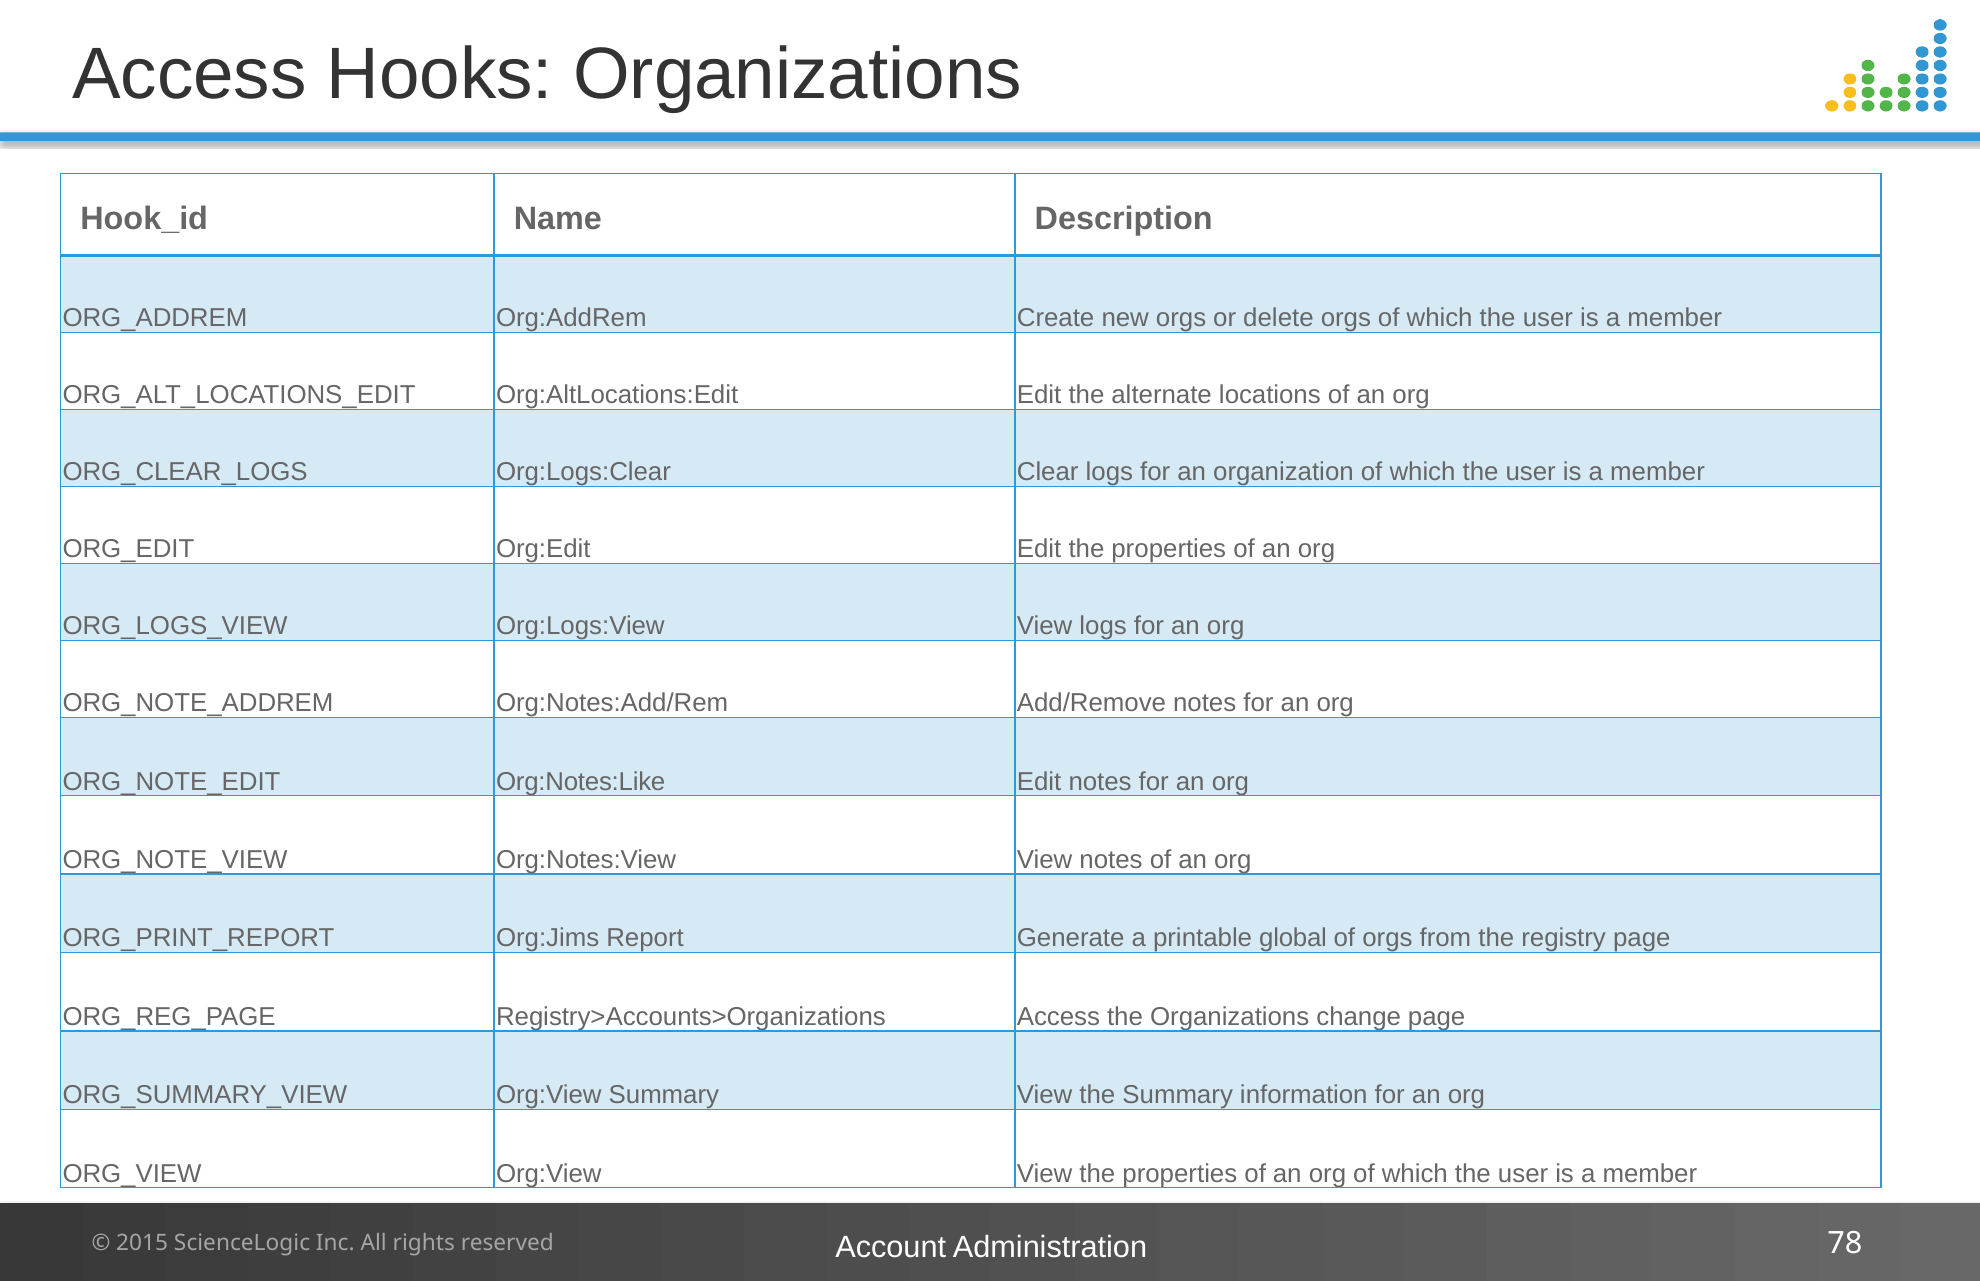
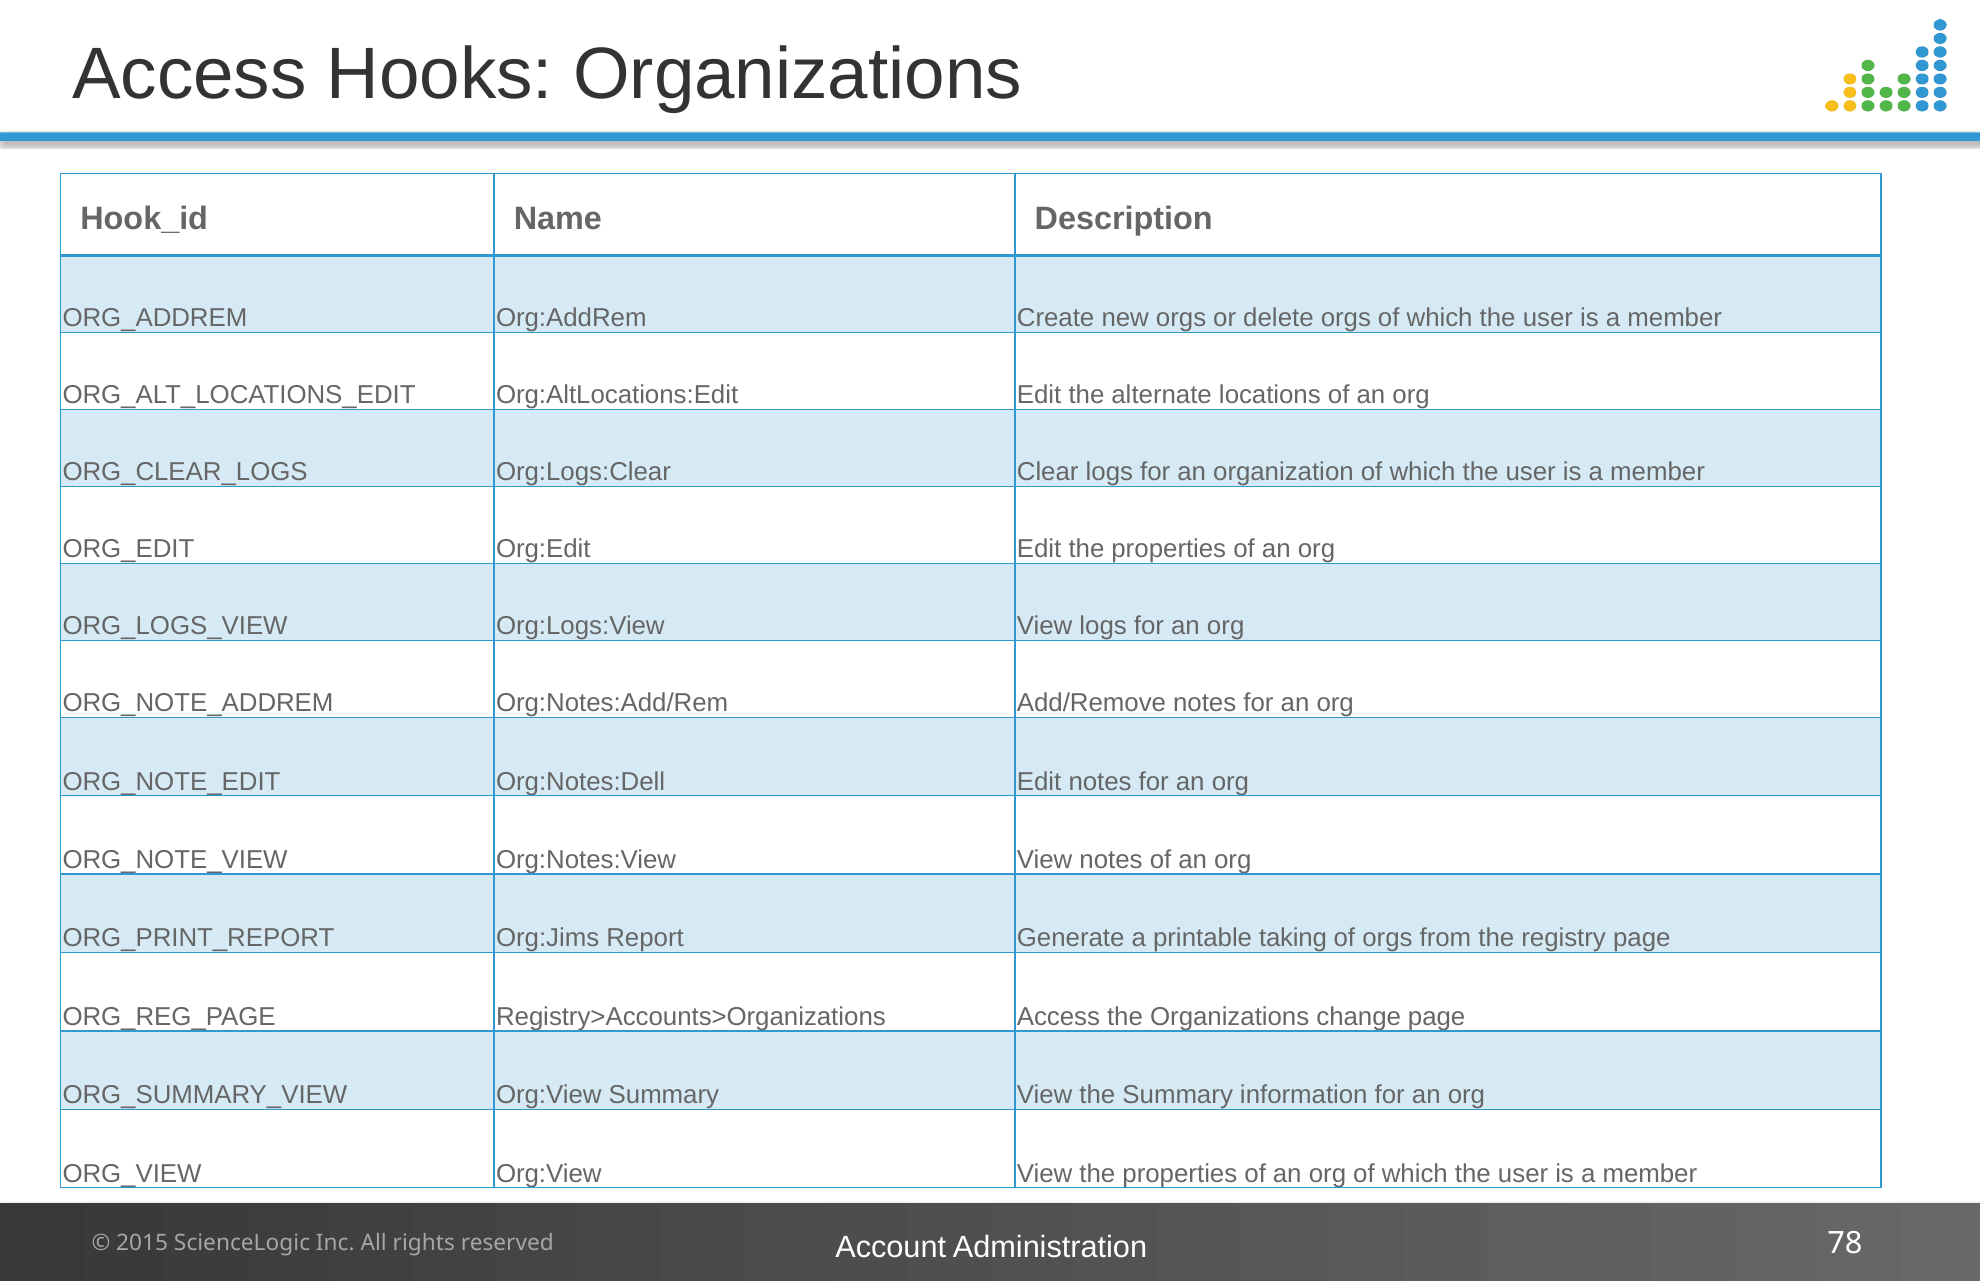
Org:Notes:Like: Org:Notes:Like -> Org:Notes:Dell
global: global -> taking
